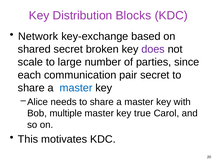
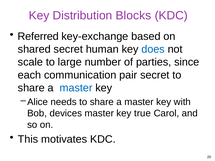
Network: Network -> Referred
broken: broken -> human
does colour: purple -> blue
multiple: multiple -> devices
